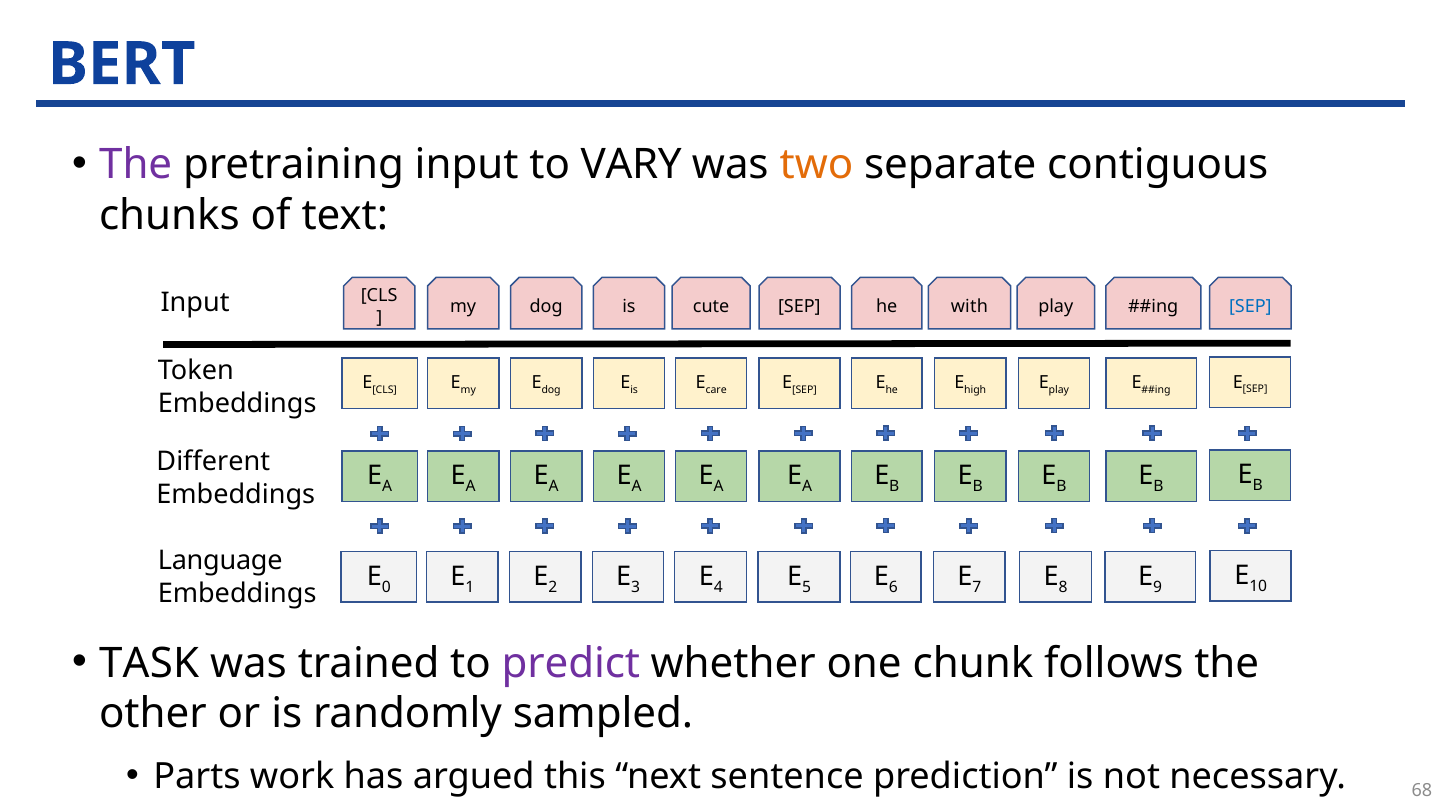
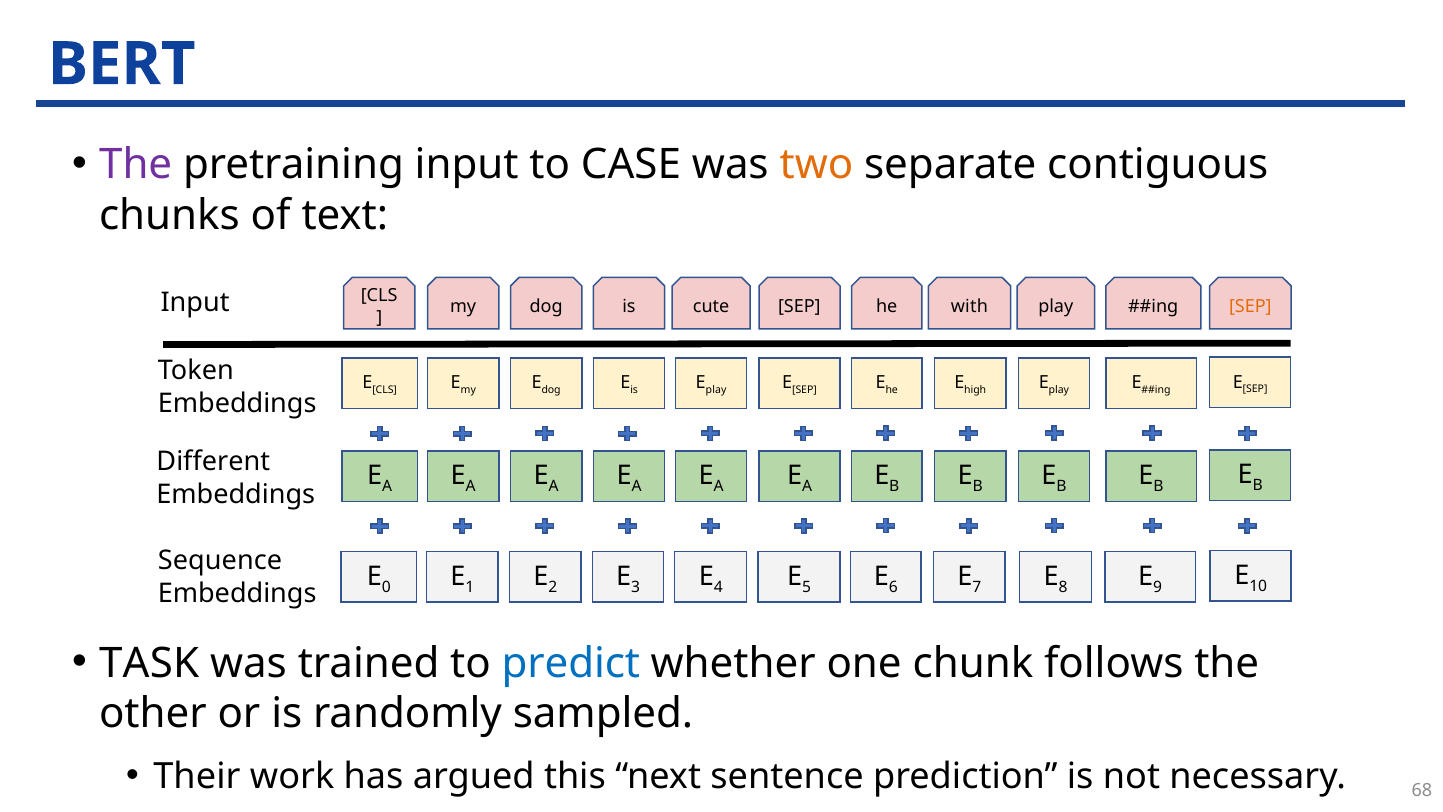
VARY: VARY -> CASE
SEP at (1250, 306) colour: blue -> orange
is E care: care -> play
Language: Language -> Sequence
predict colour: purple -> blue
Parts: Parts -> Their
